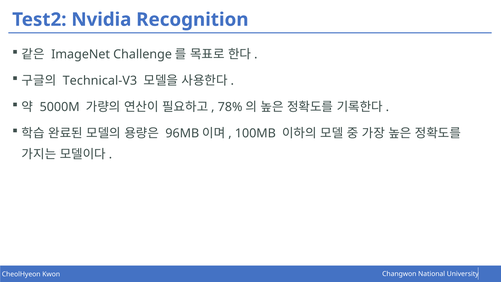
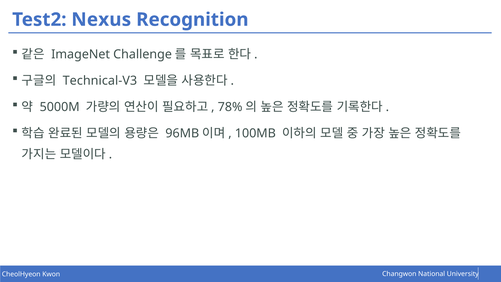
Nvidia: Nvidia -> Nexus
